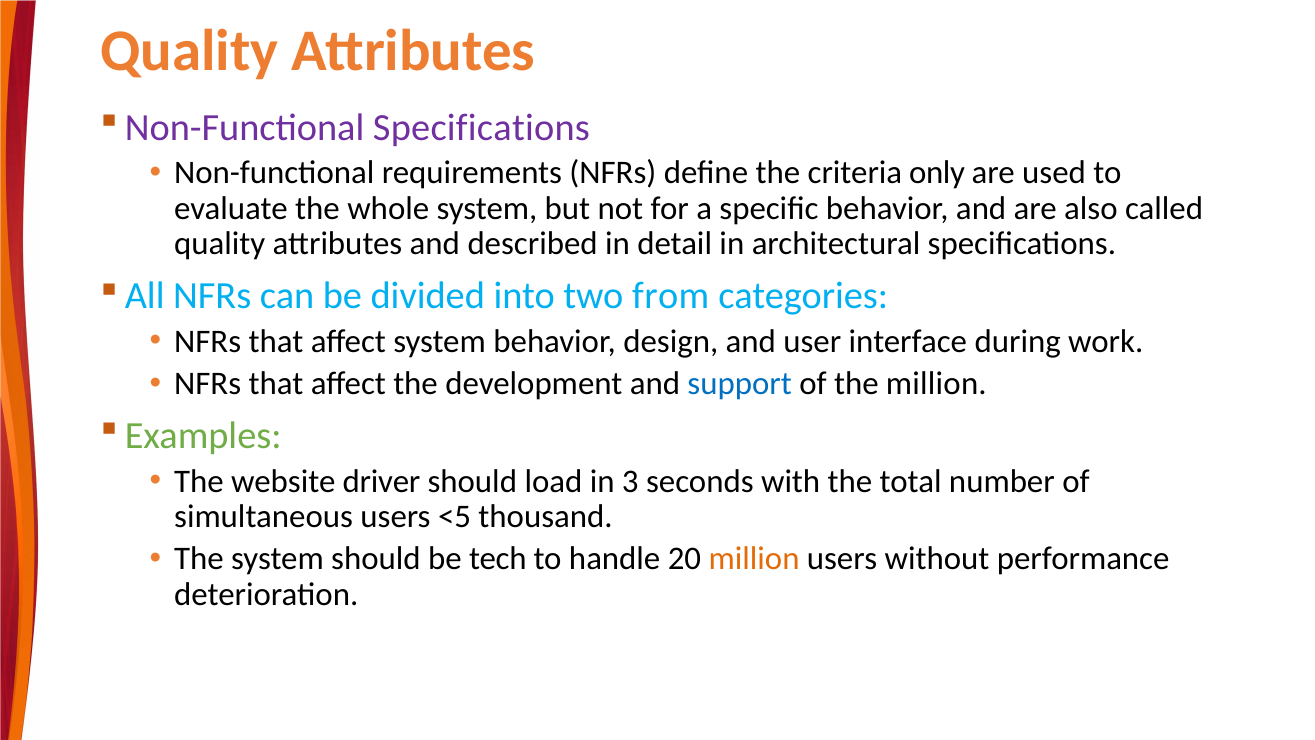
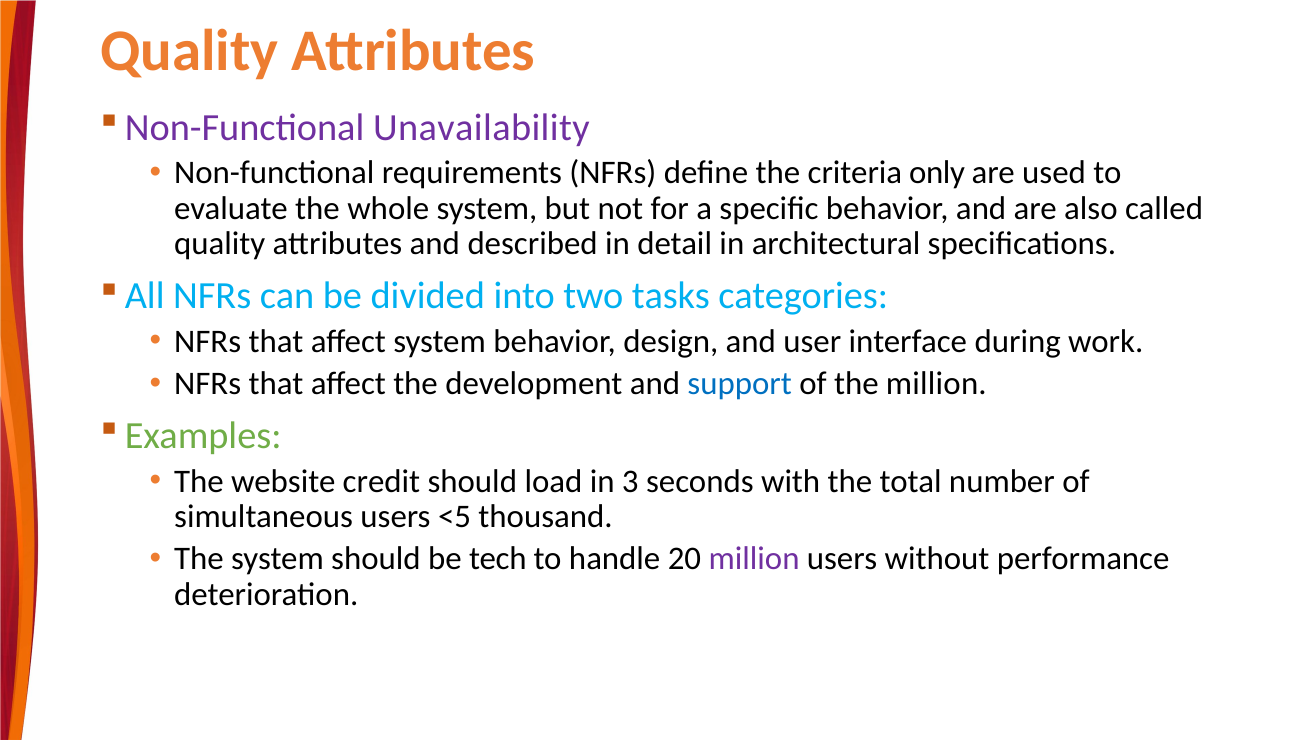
Non-Functional Specifications: Specifications -> Unavailability
from: from -> tasks
driver: driver -> credit
million at (754, 559) colour: orange -> purple
